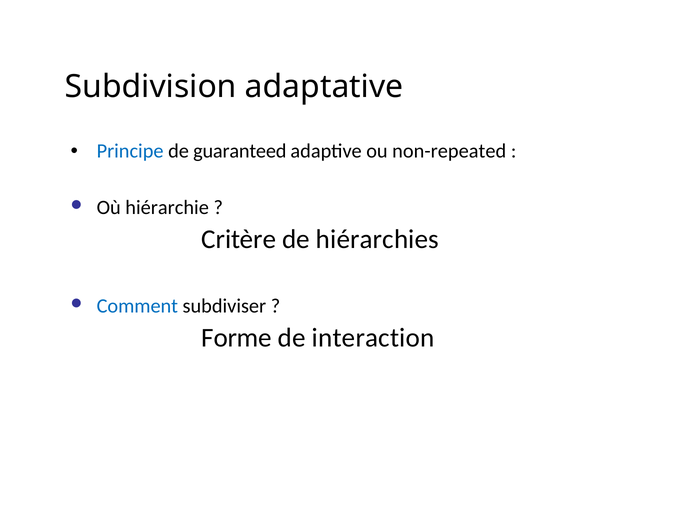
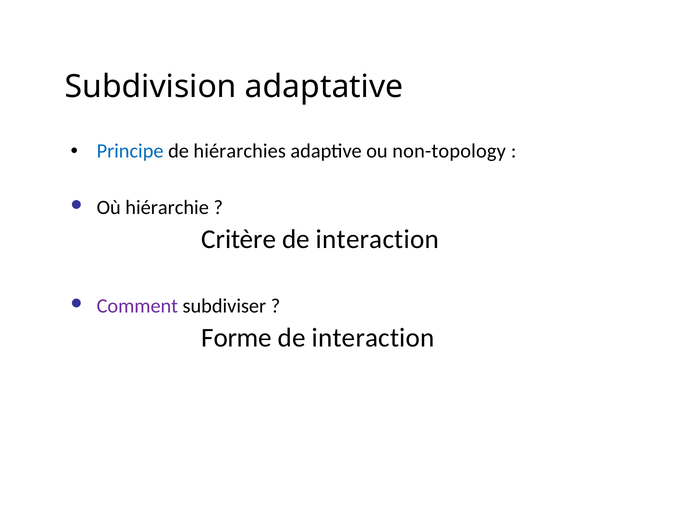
guaranteed: guaranteed -> hiérarchies
non-repeated: non-repeated -> non-topology
Critère de hiérarchies: hiérarchies -> interaction
Comment colour: blue -> purple
